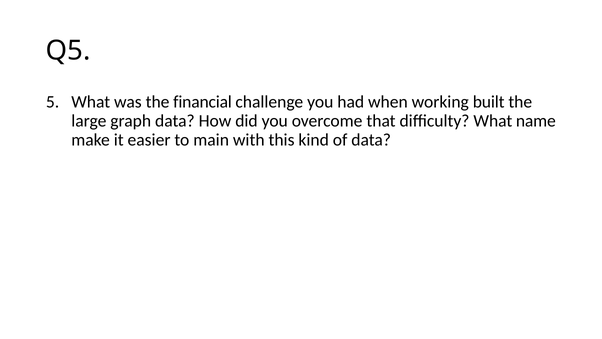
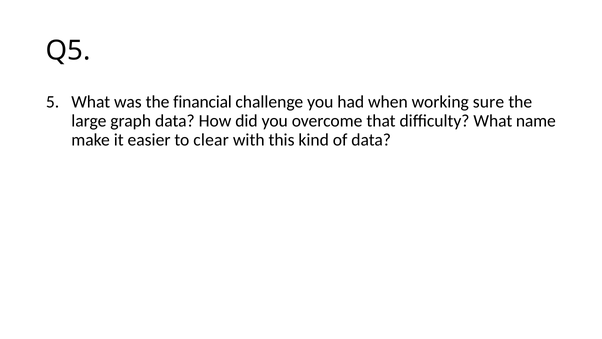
built: built -> sure
main: main -> clear
